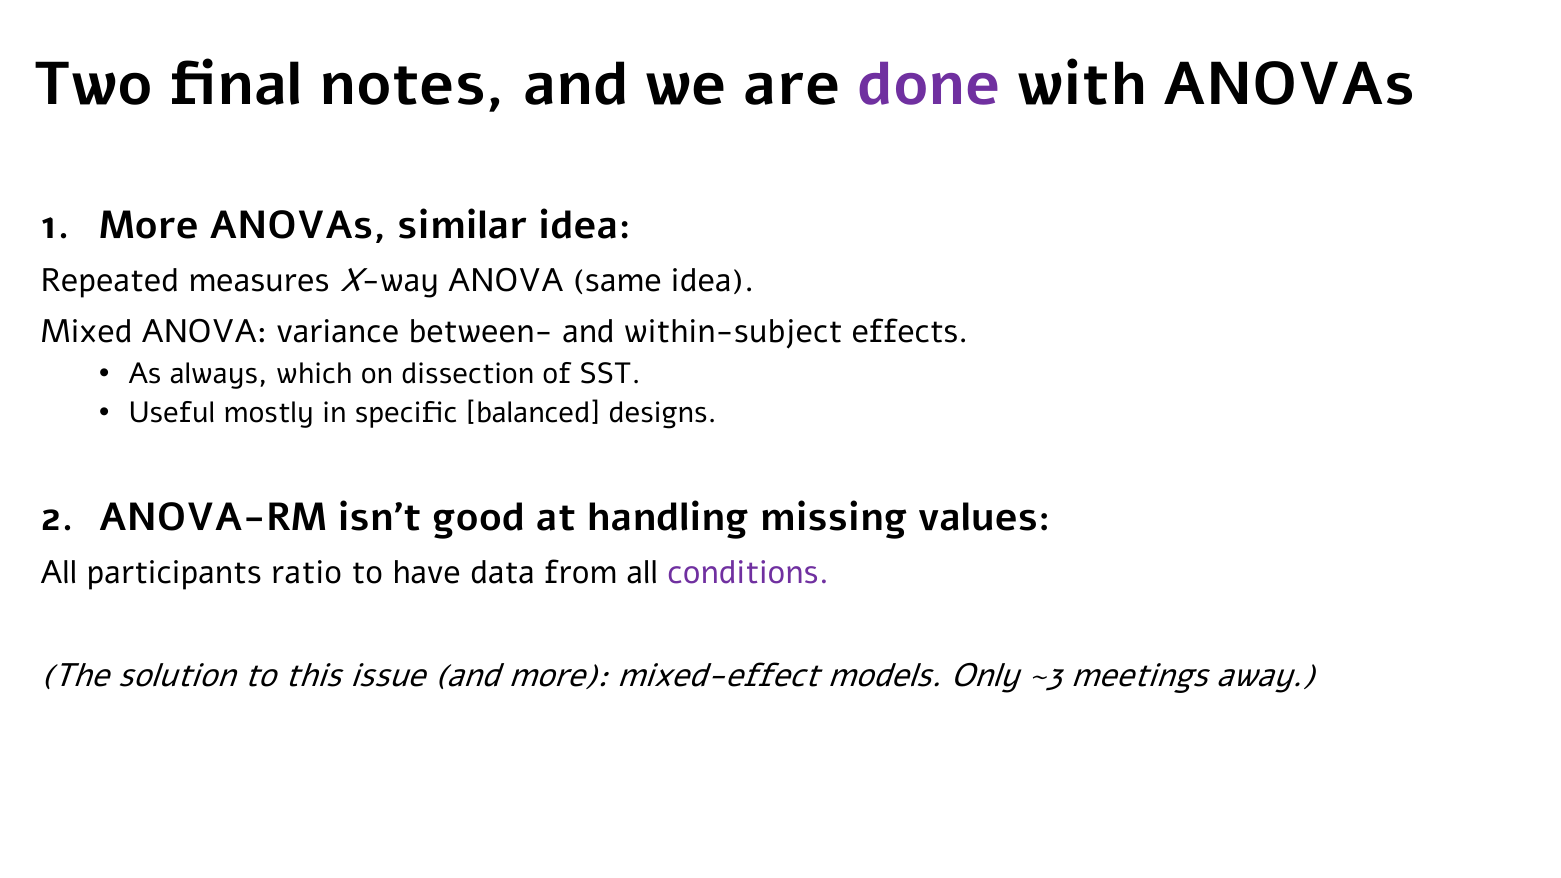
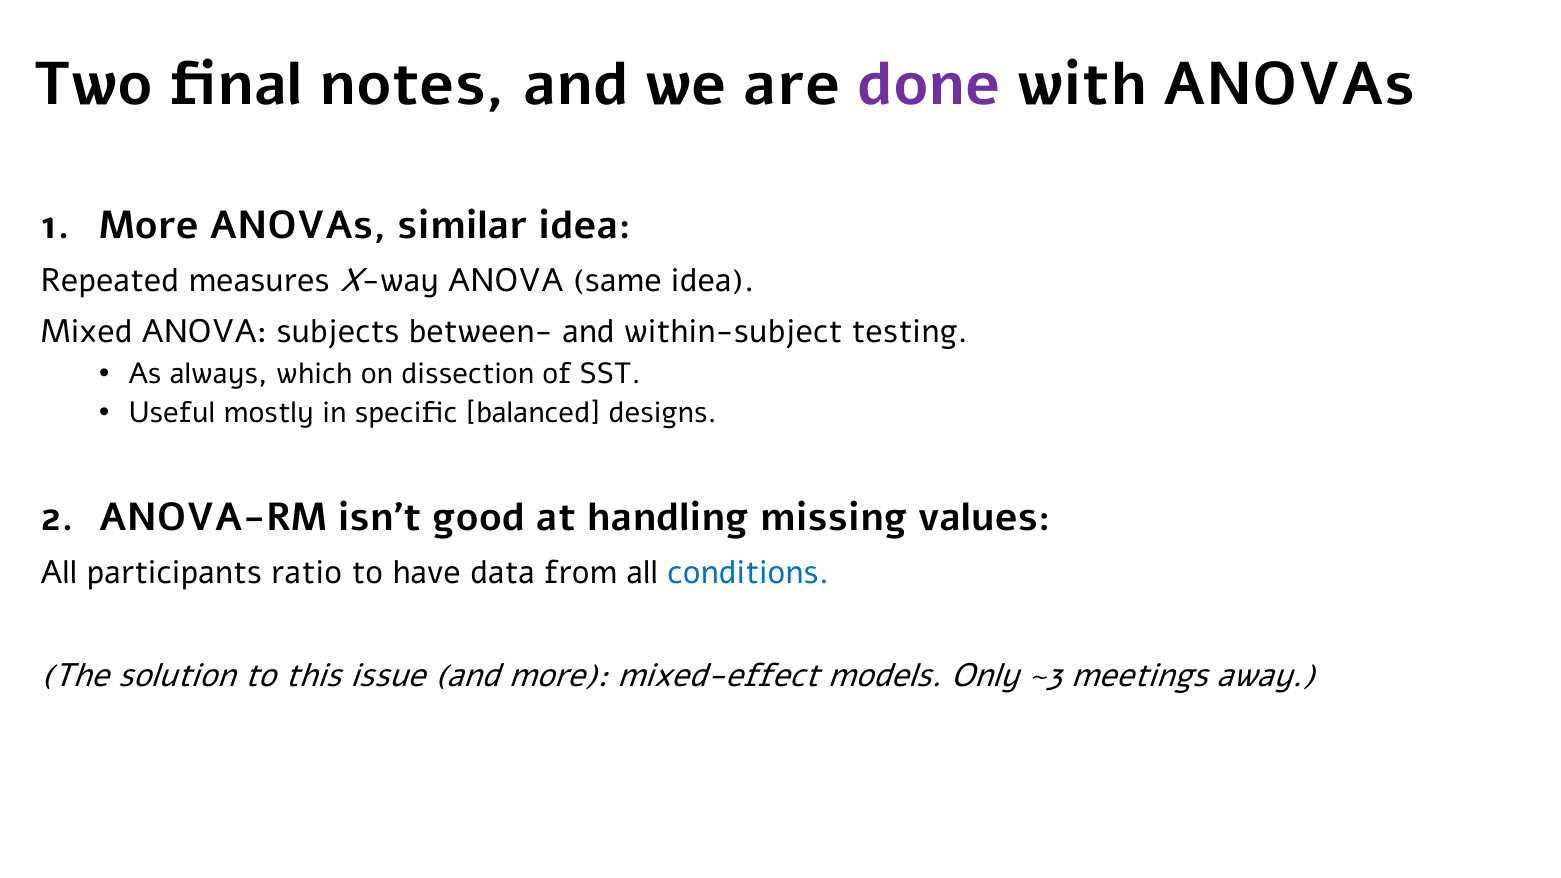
variance: variance -> subjects
effects: effects -> testing
conditions colour: purple -> blue
